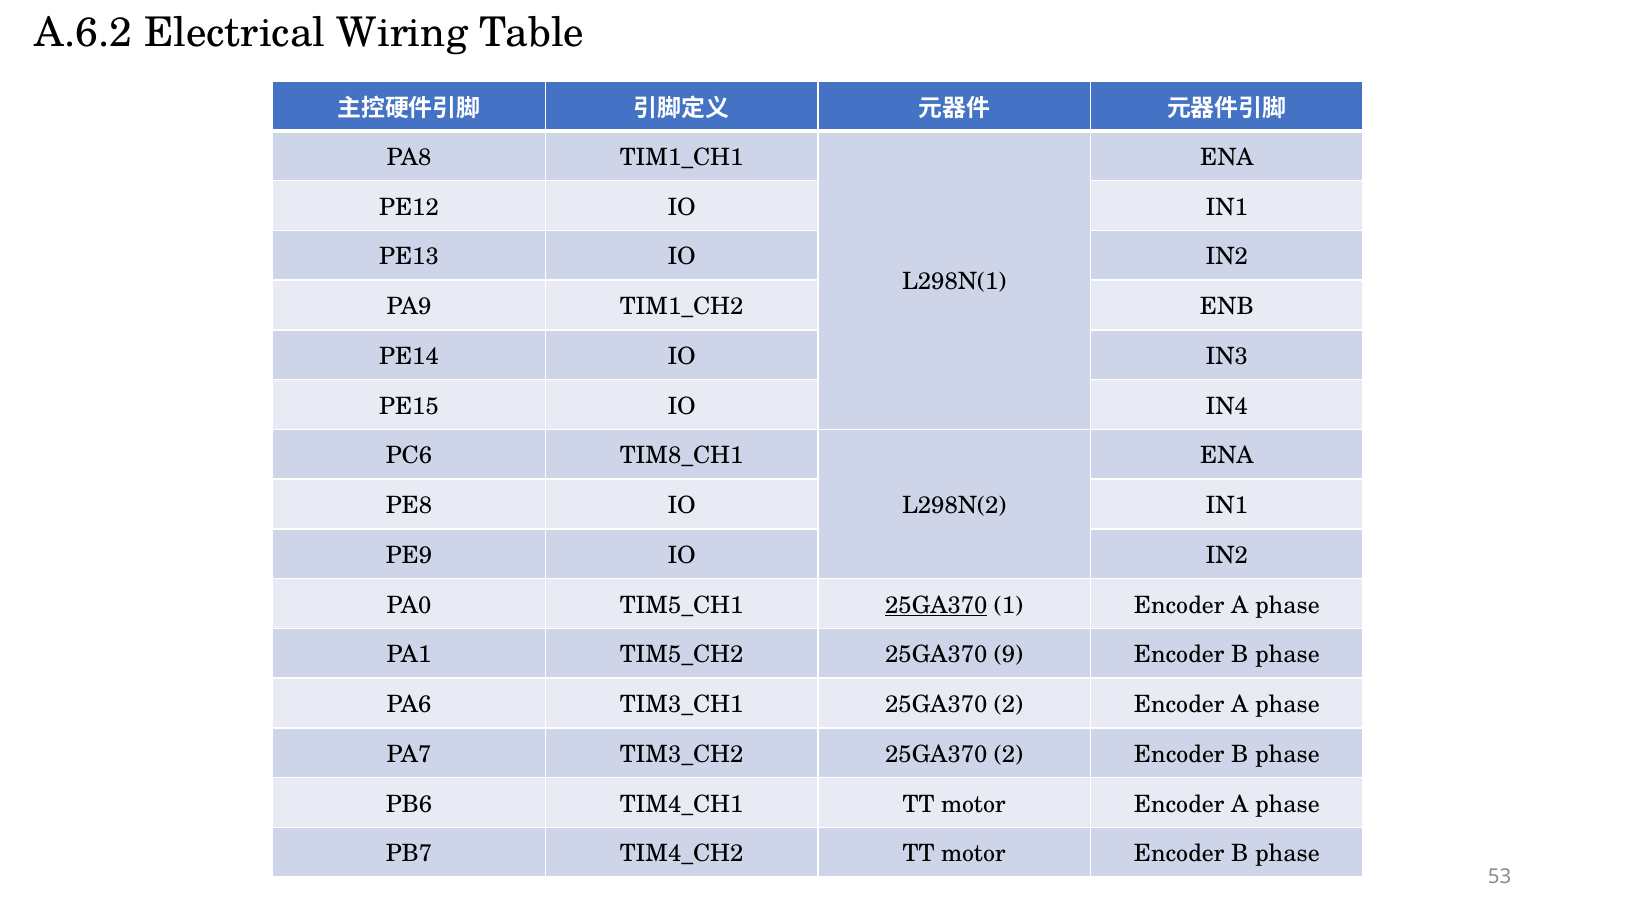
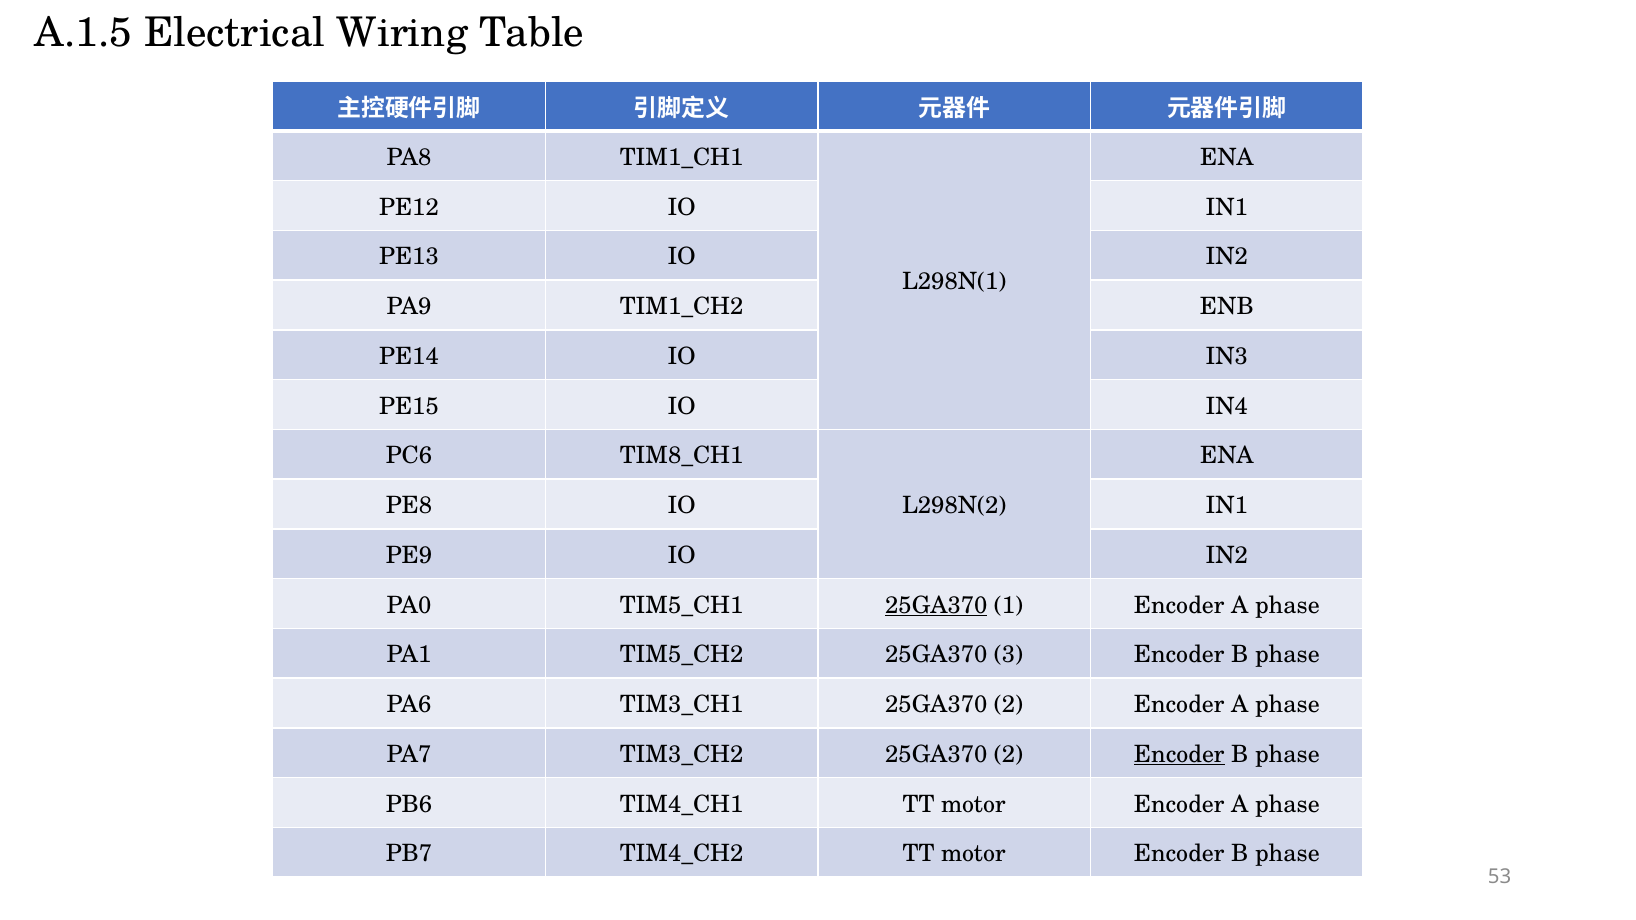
A.6.2: A.6.2 -> A.1.5
9: 9 -> 3
Encoder at (1179, 755) underline: none -> present
